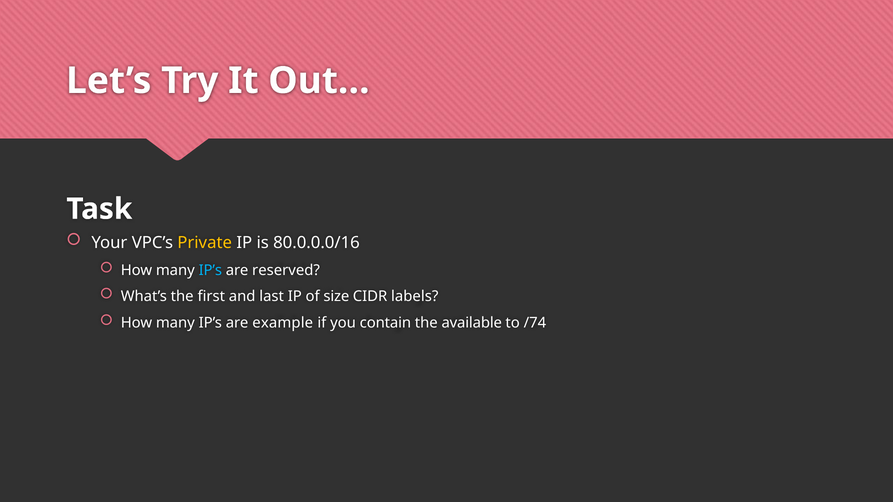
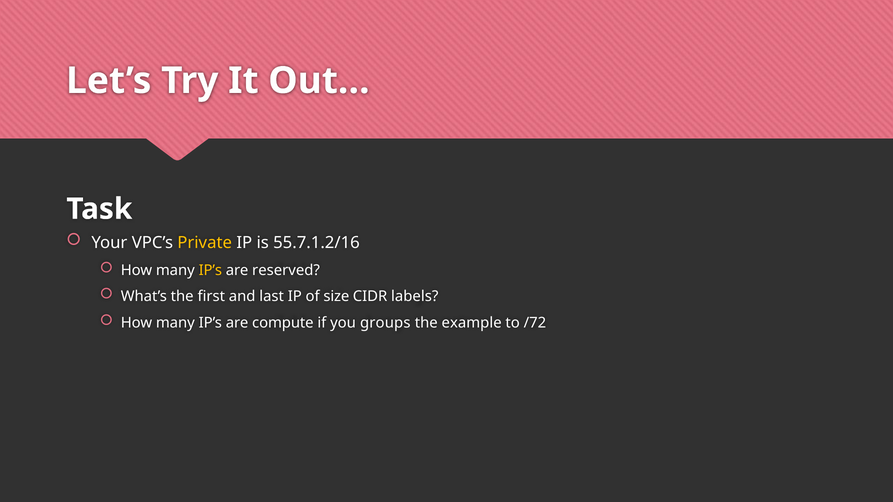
80.0.0.0/16: 80.0.0.0/16 -> 55.7.1.2/16
IP’s at (210, 270) colour: light blue -> yellow
example: example -> compute
contain: contain -> groups
available: available -> example
/74: /74 -> /72
